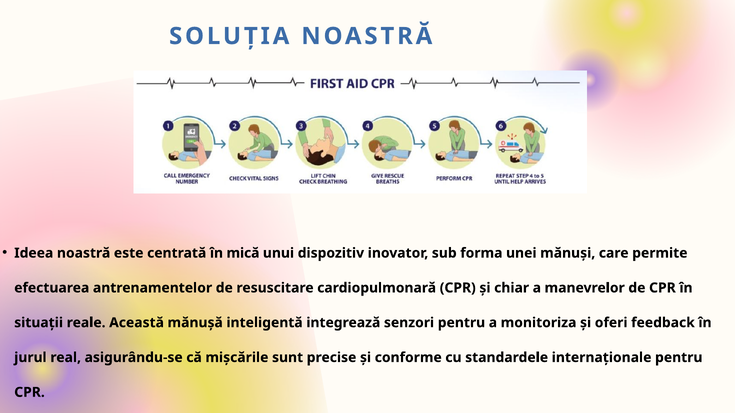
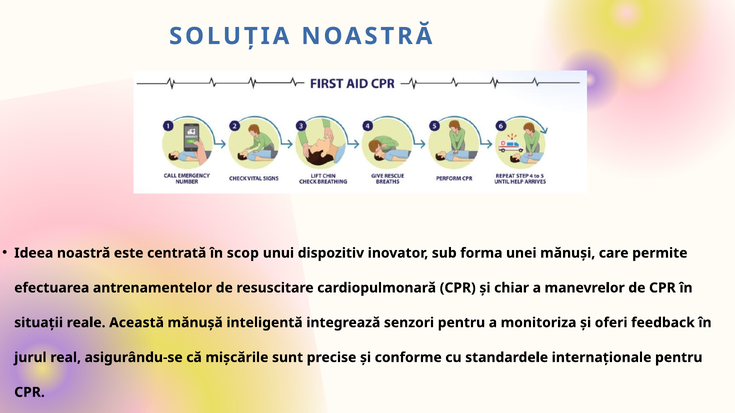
mică: mică -> scop
